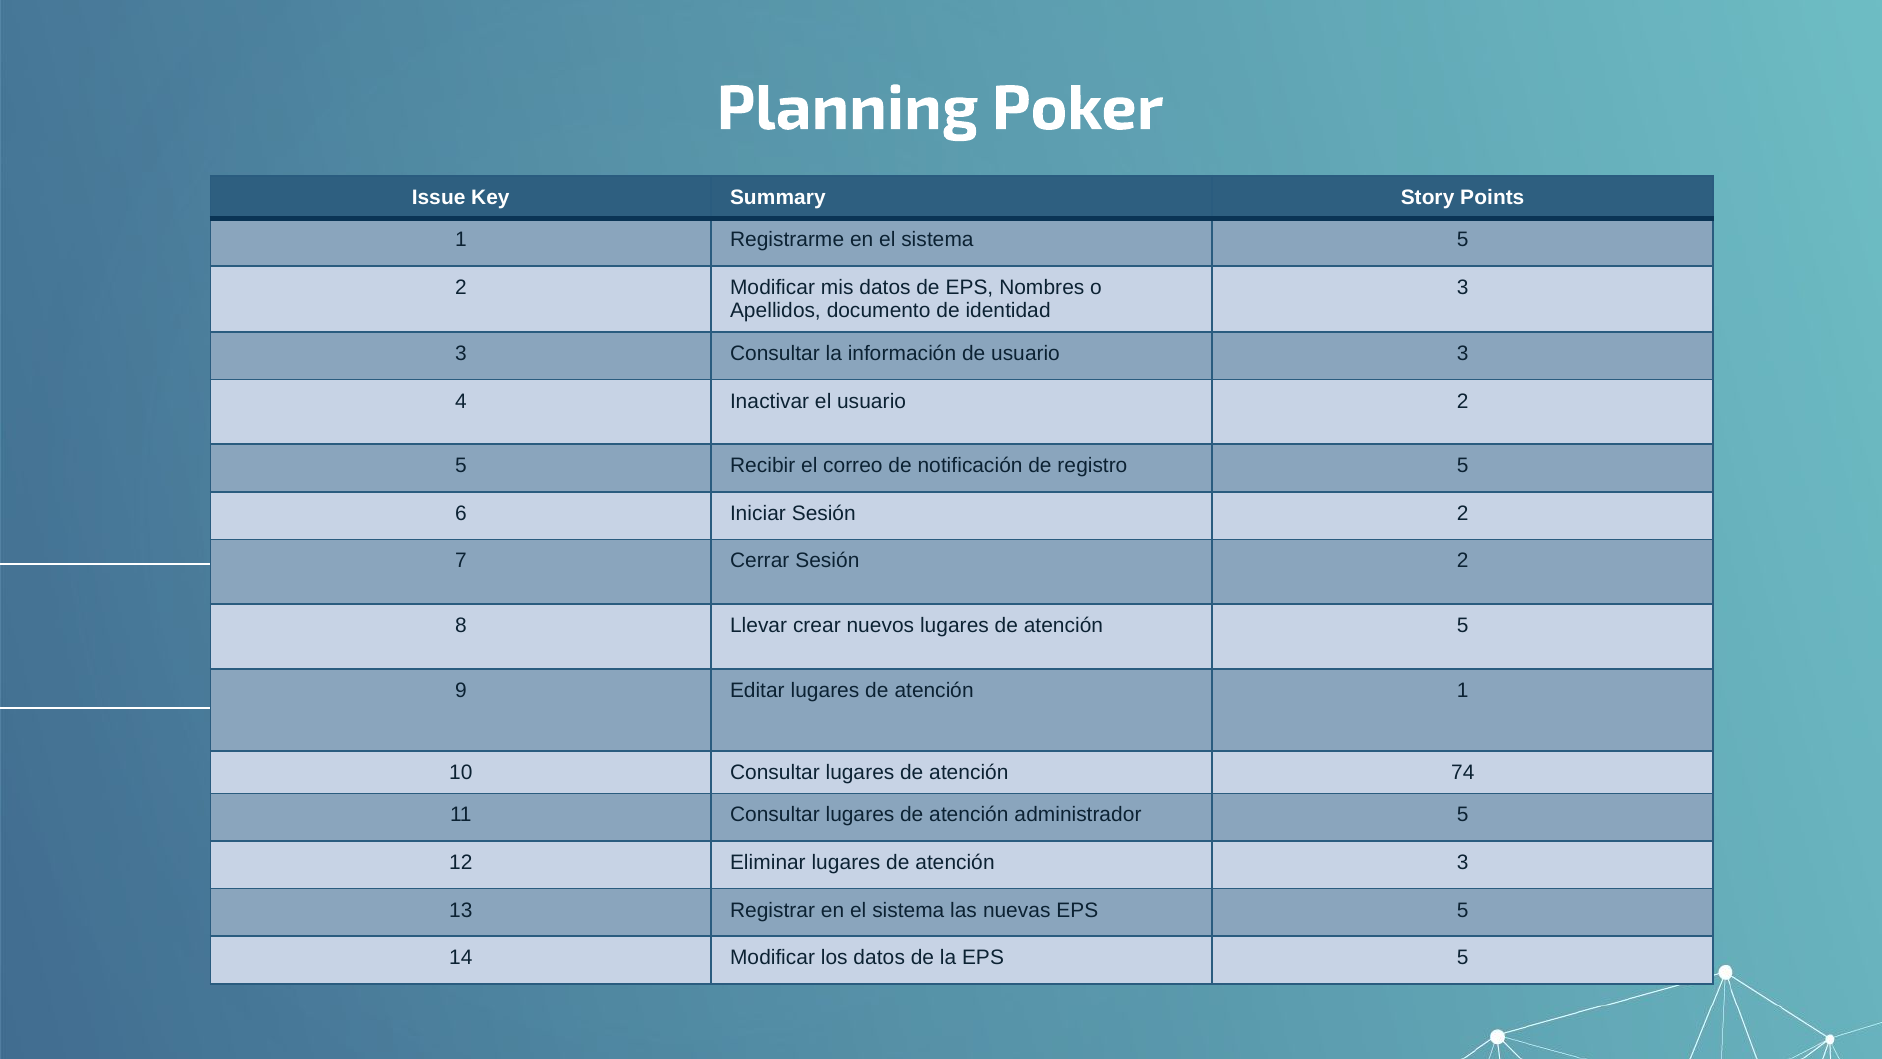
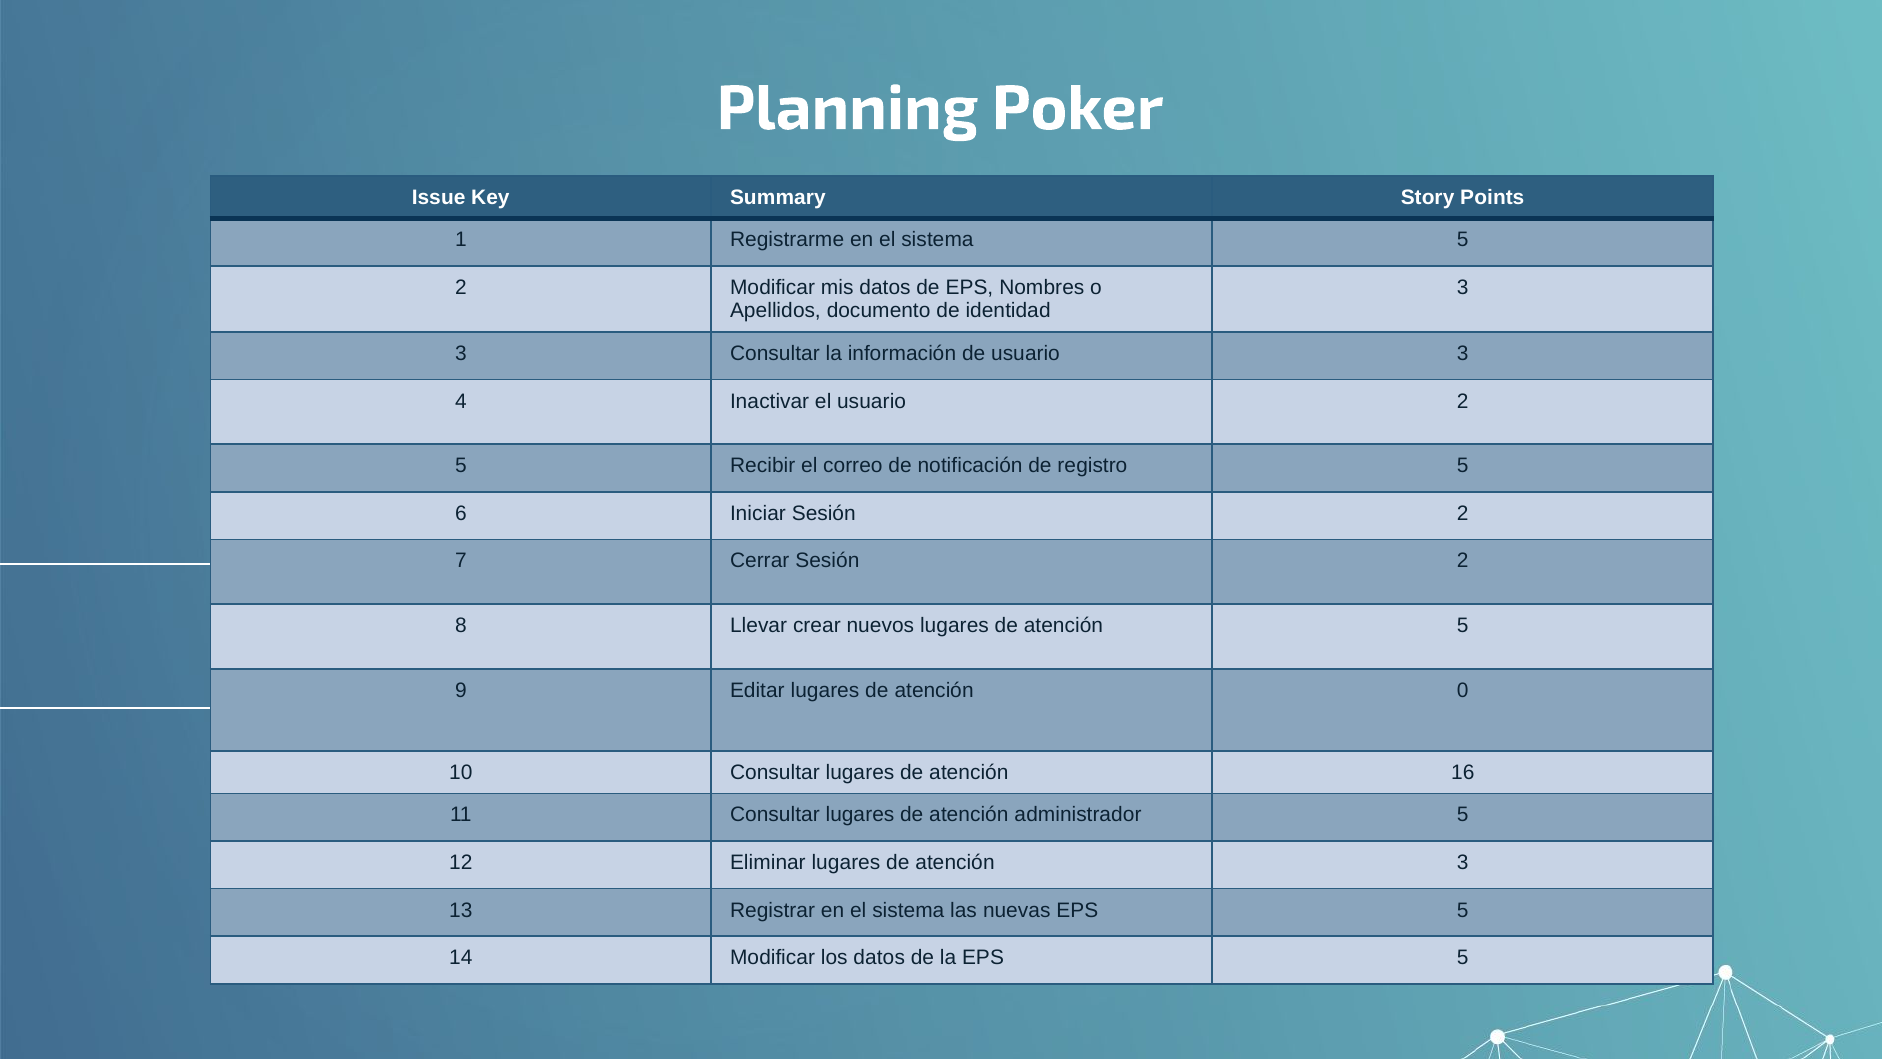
atención 1: 1 -> 0
74: 74 -> 16
